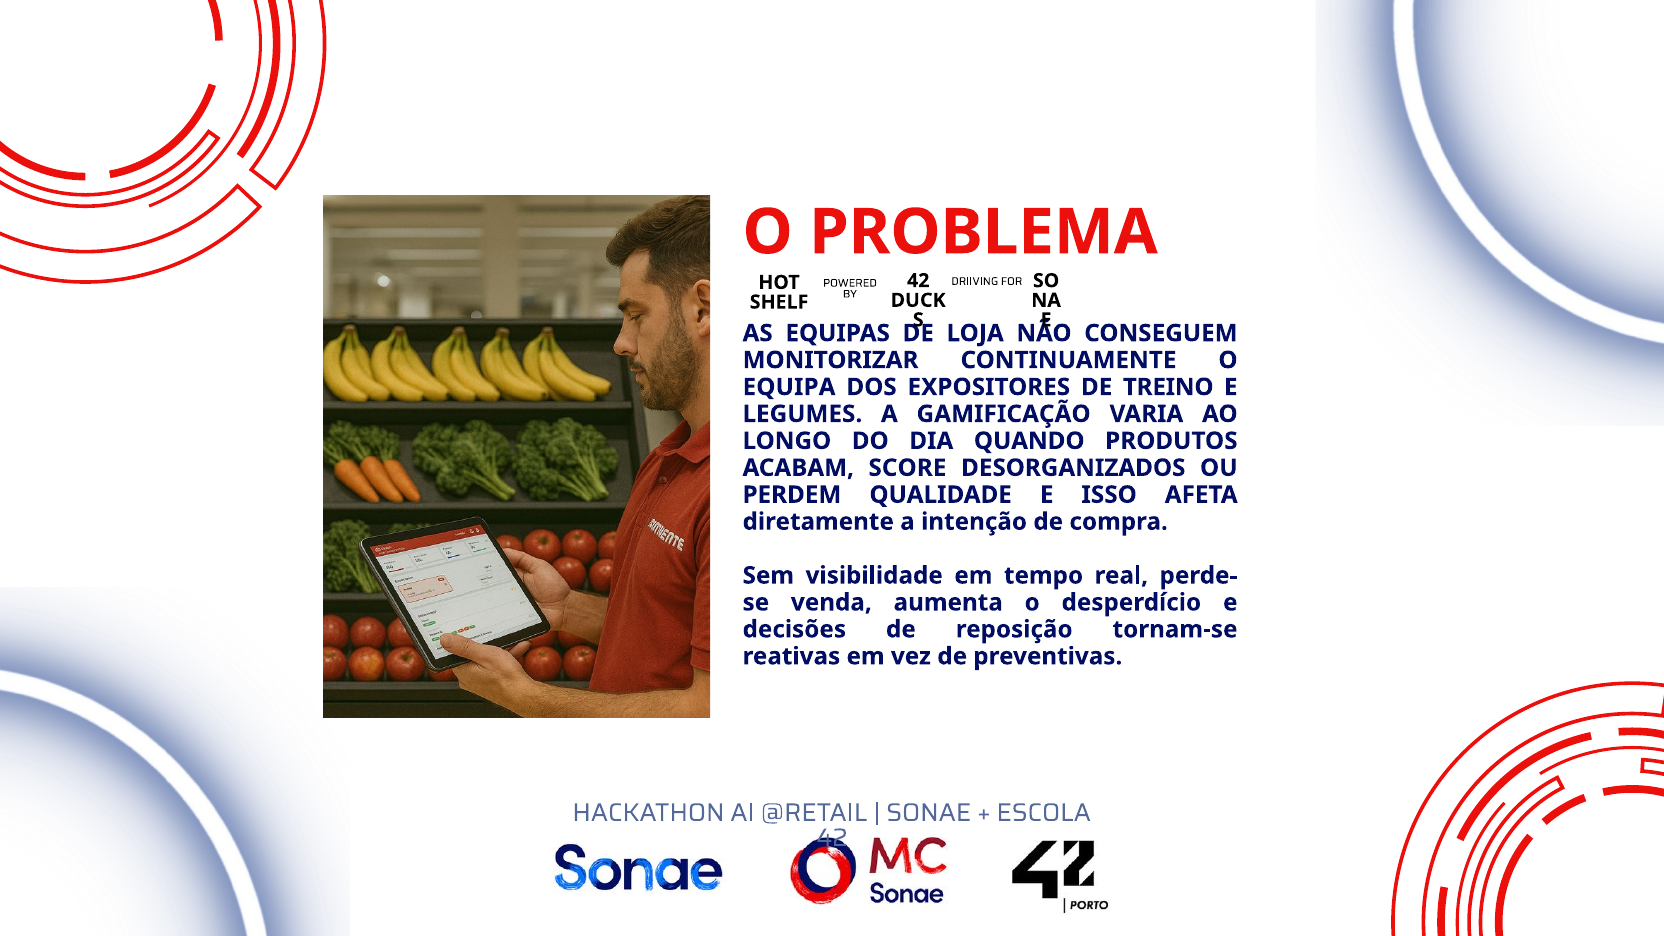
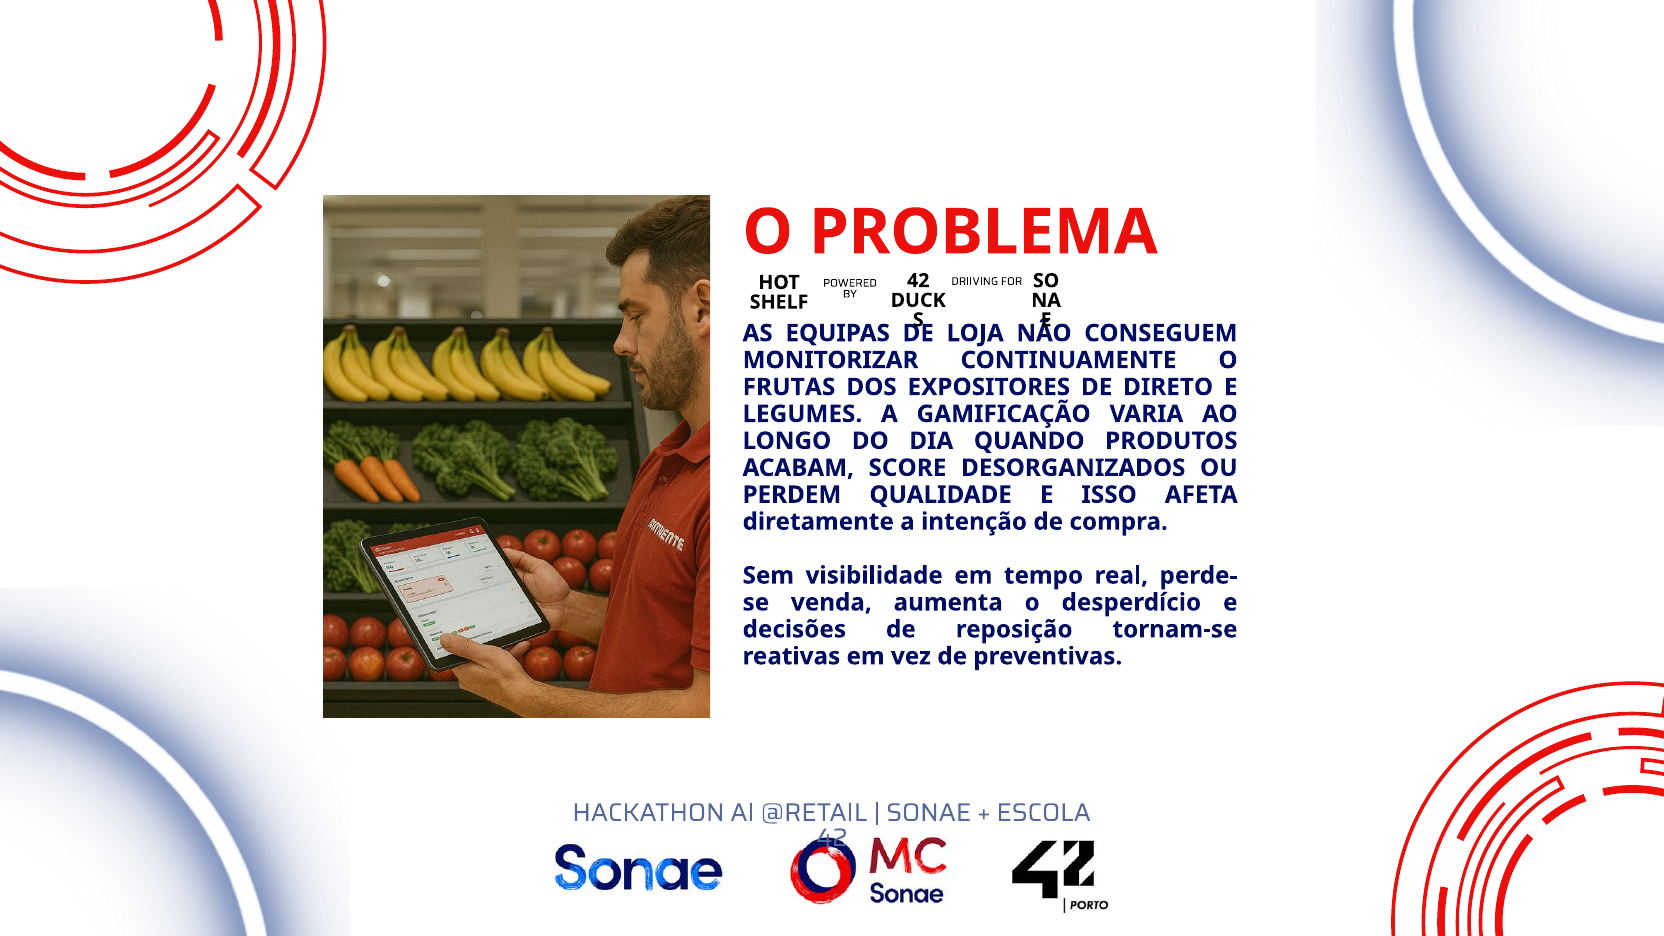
EQUIPA: EQUIPA -> FRUTAS
TREINO: TREINO -> DIRETO
